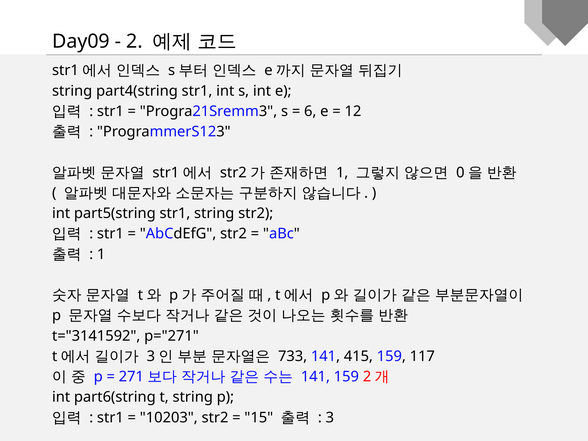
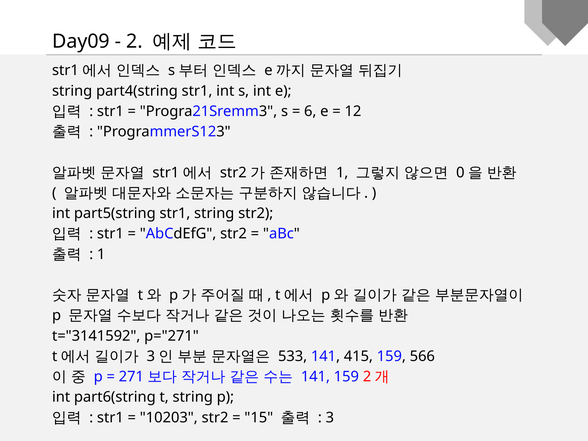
733: 733 -> 533
117: 117 -> 566
